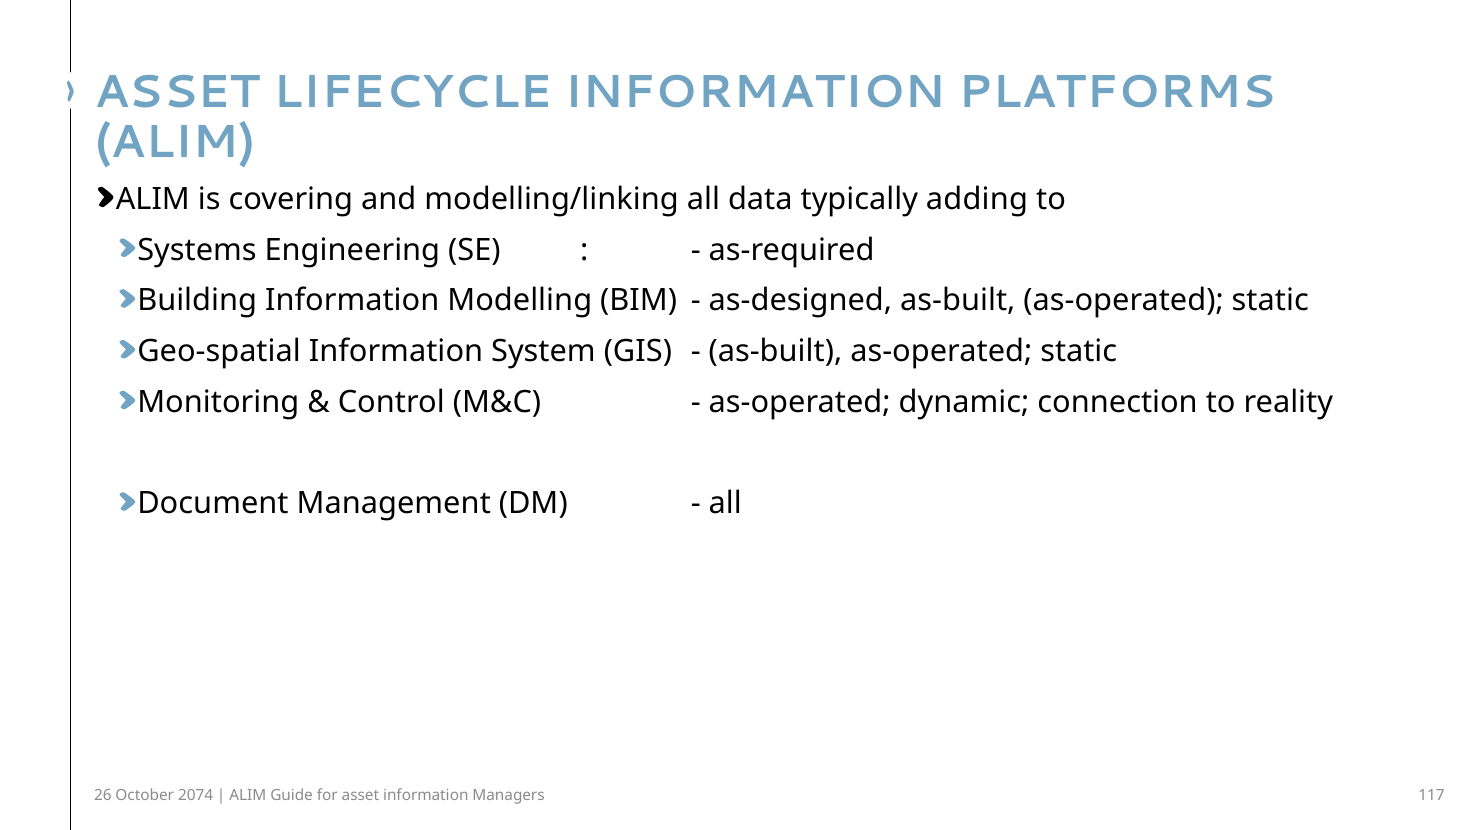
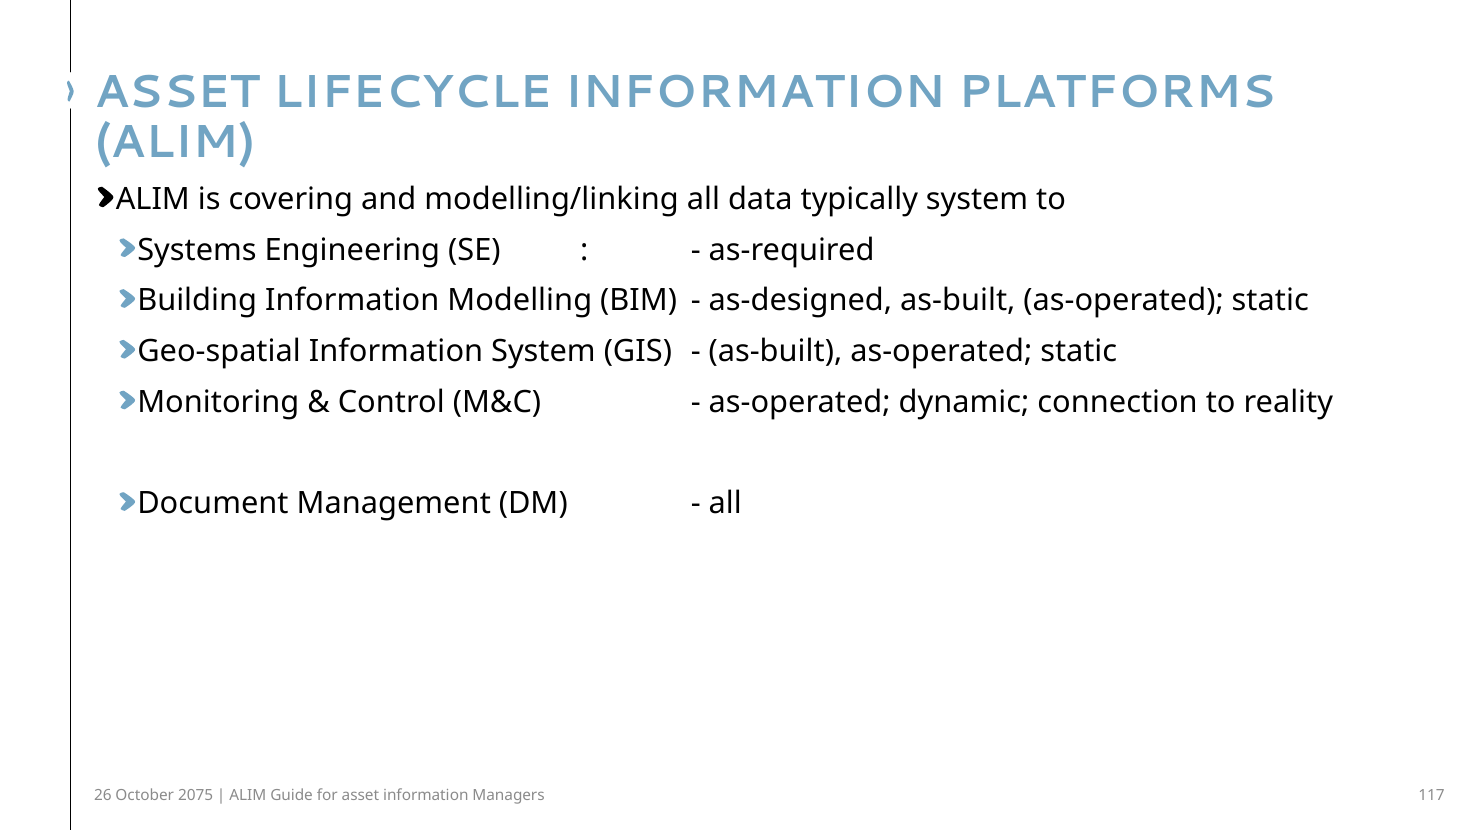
typically adding: adding -> system
2074: 2074 -> 2075
